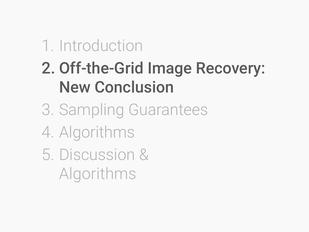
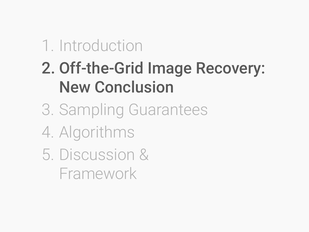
Algorithms at (98, 174): Algorithms -> Framework
